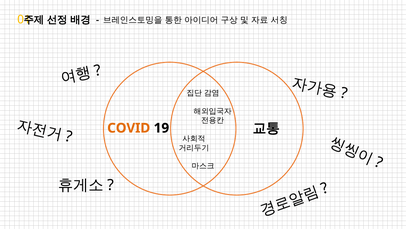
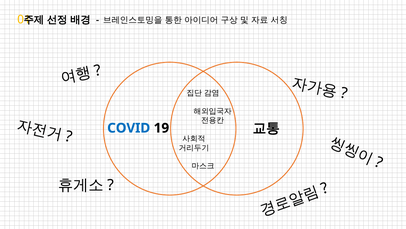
COVID colour: orange -> blue
